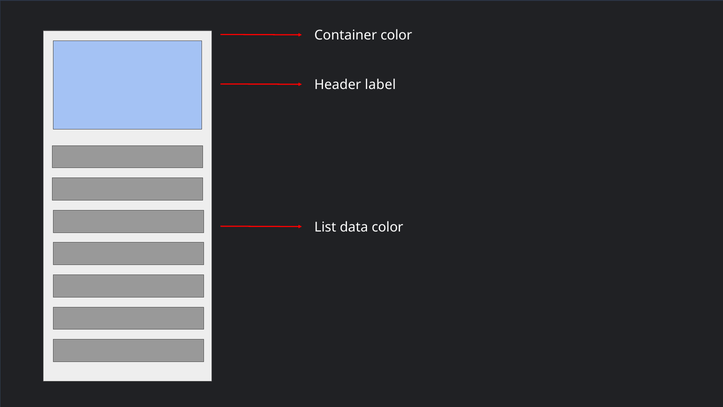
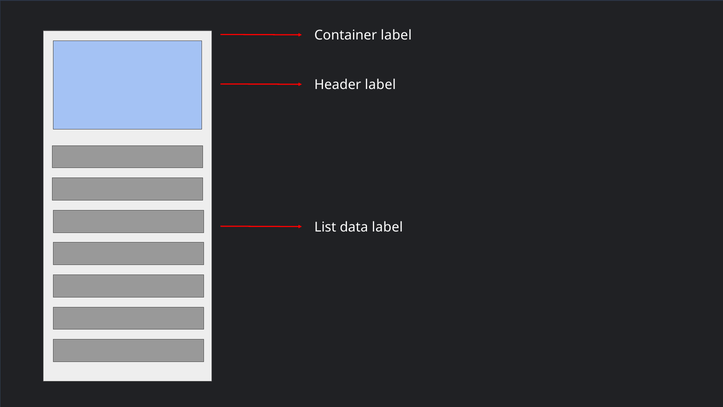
Container color: color -> label
data color: color -> label
